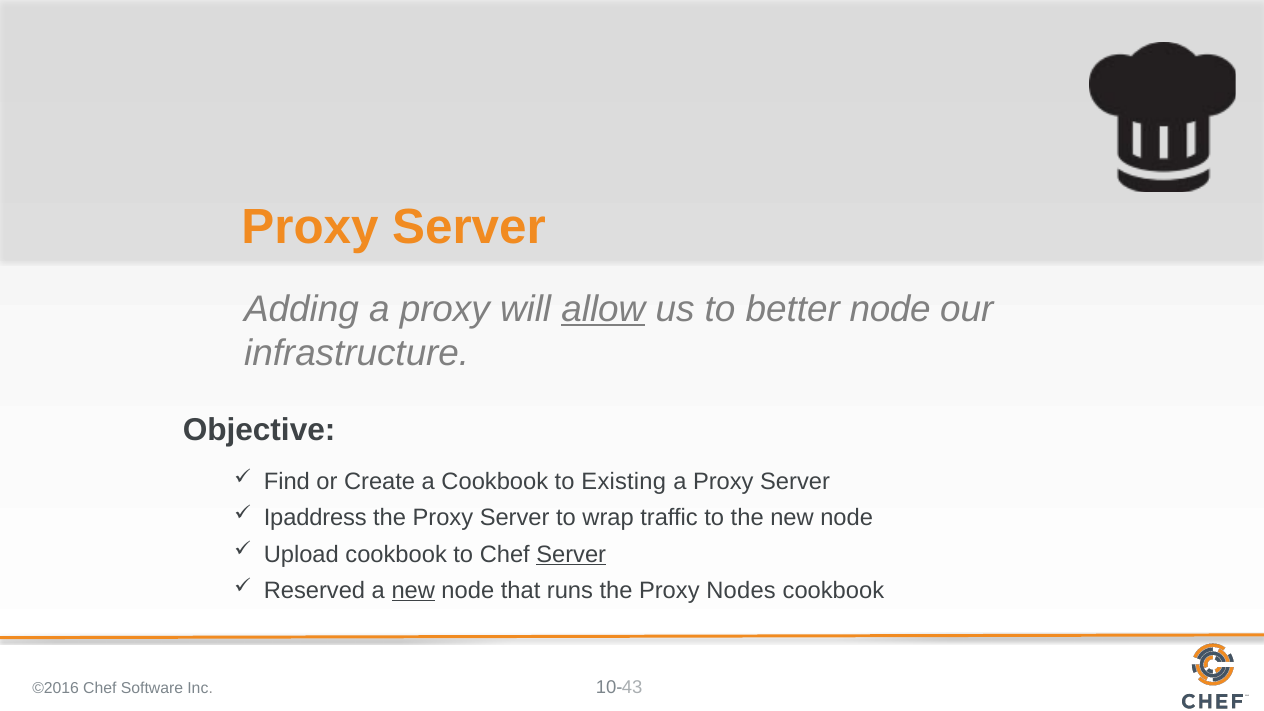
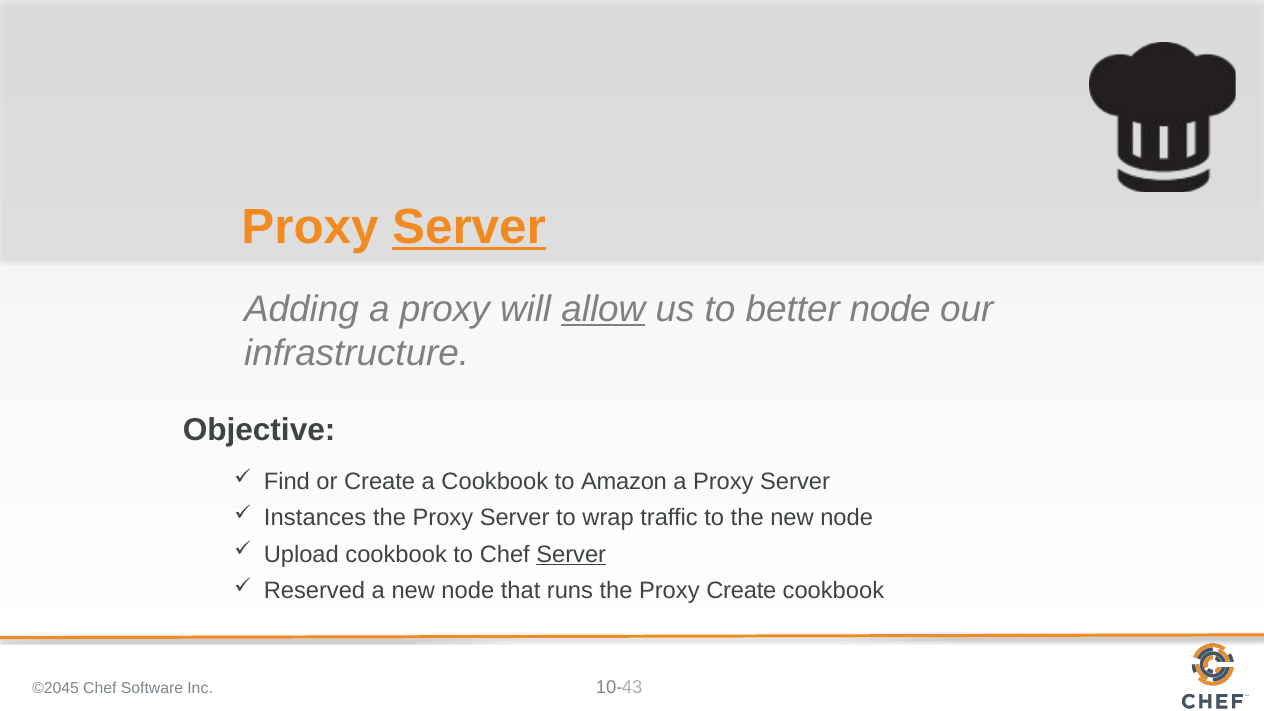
Server at (469, 228) underline: none -> present
Existing: Existing -> Amazon
Ipaddress: Ipaddress -> Instances
new at (413, 591) underline: present -> none
Proxy Nodes: Nodes -> Create
©2016: ©2016 -> ©2045
